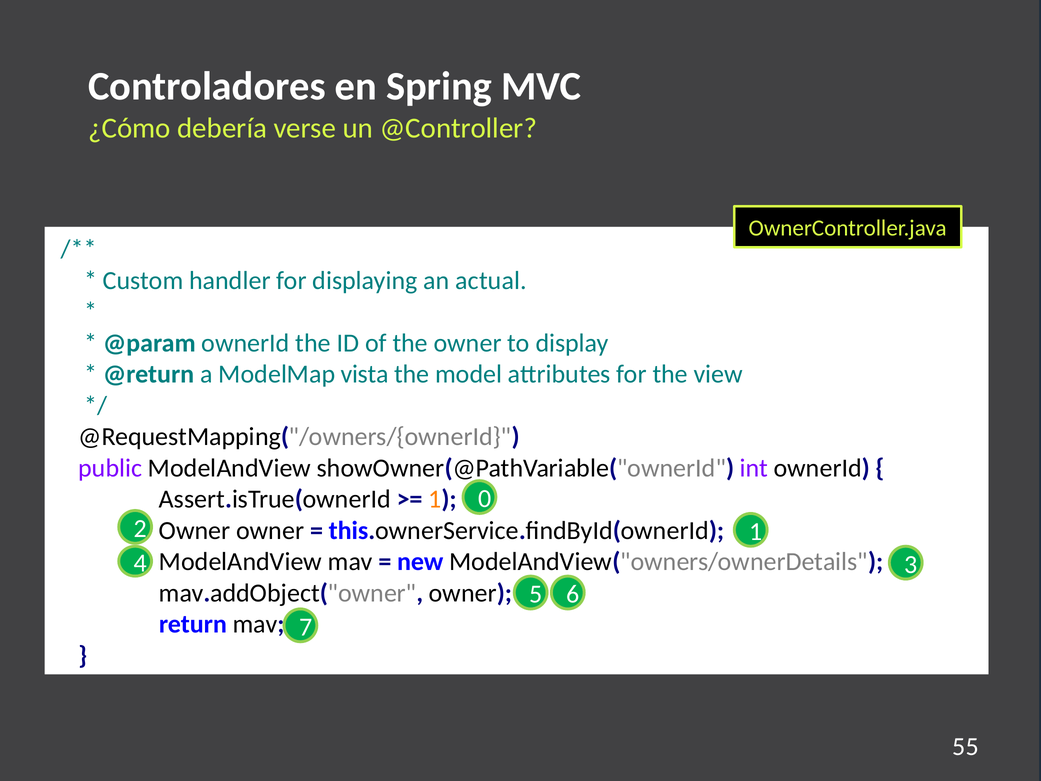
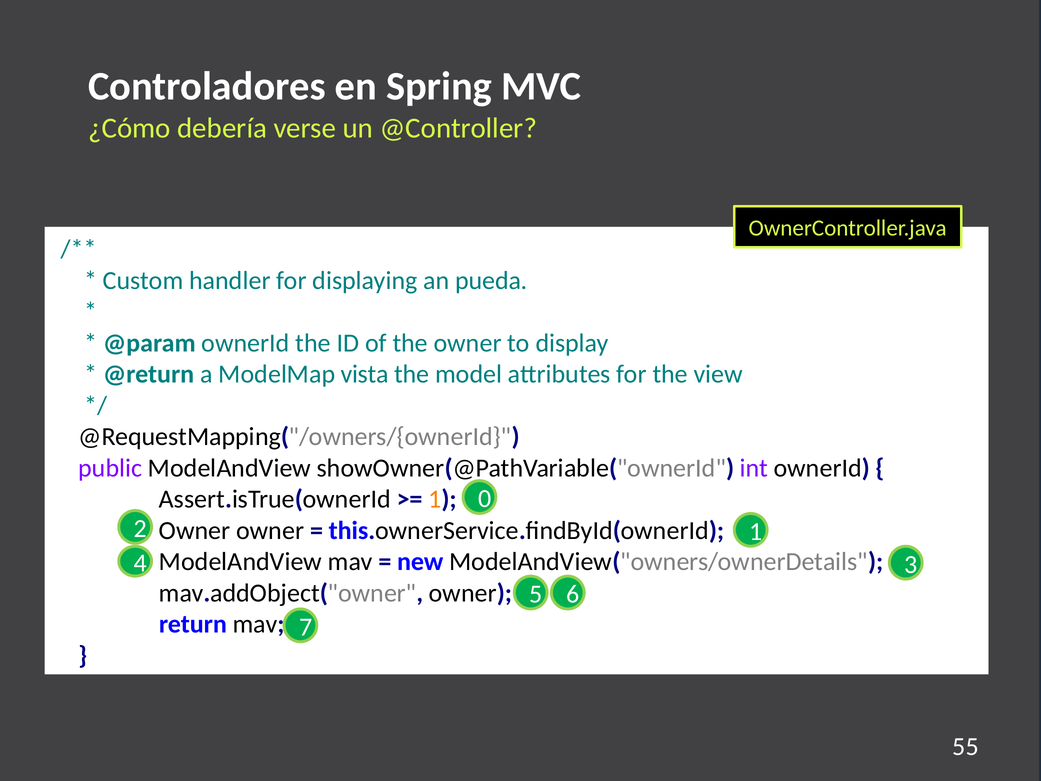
actual: actual -> pueda
